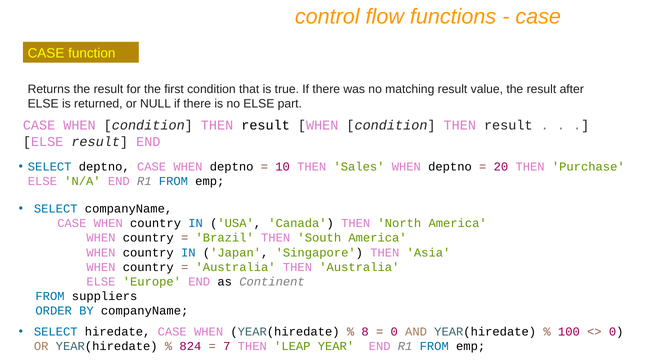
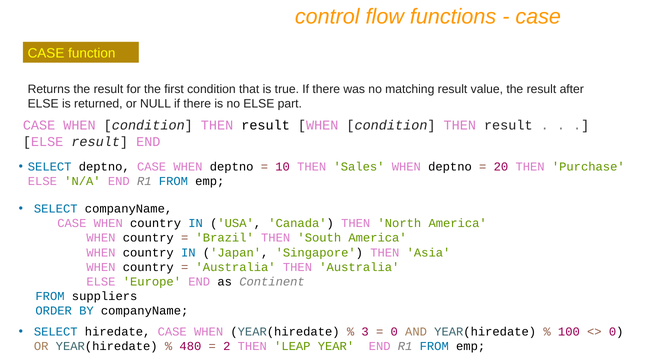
8: 8 -> 3
824: 824 -> 480
7: 7 -> 2
